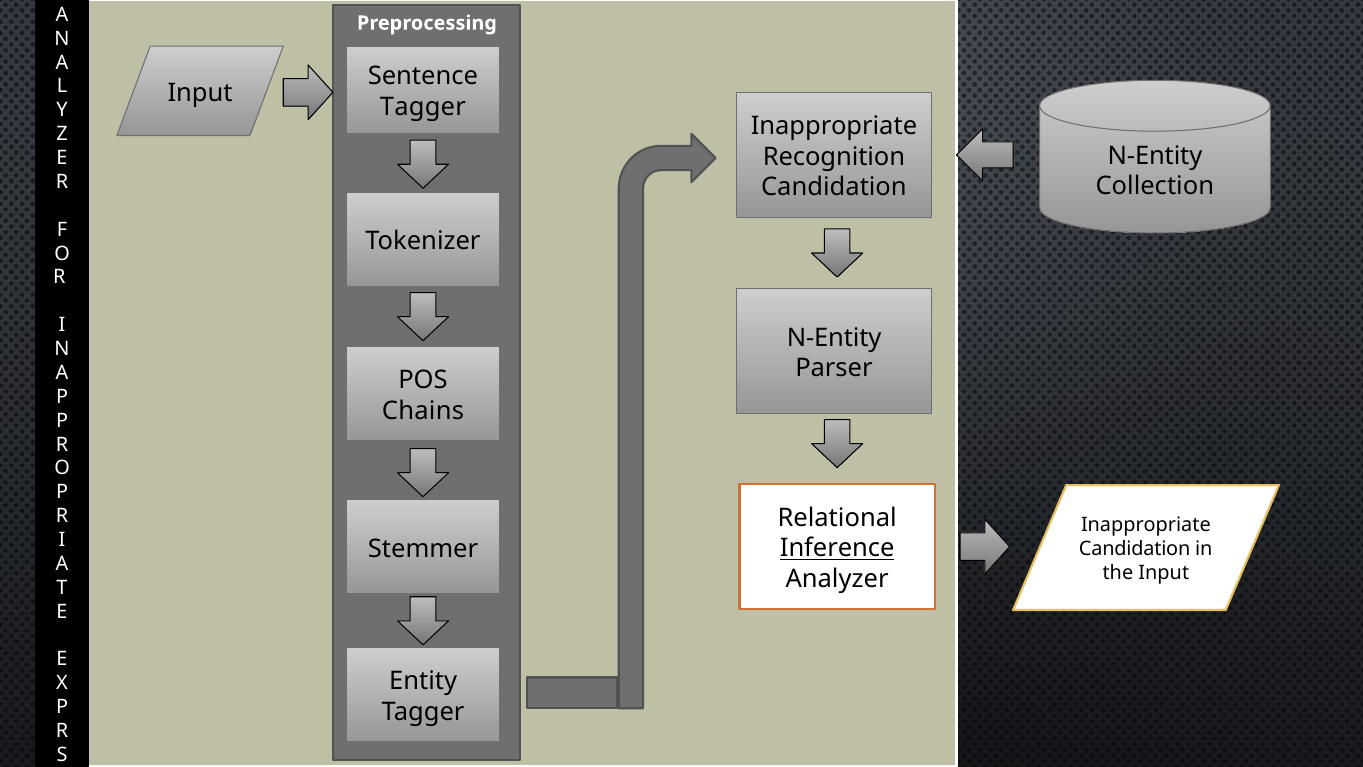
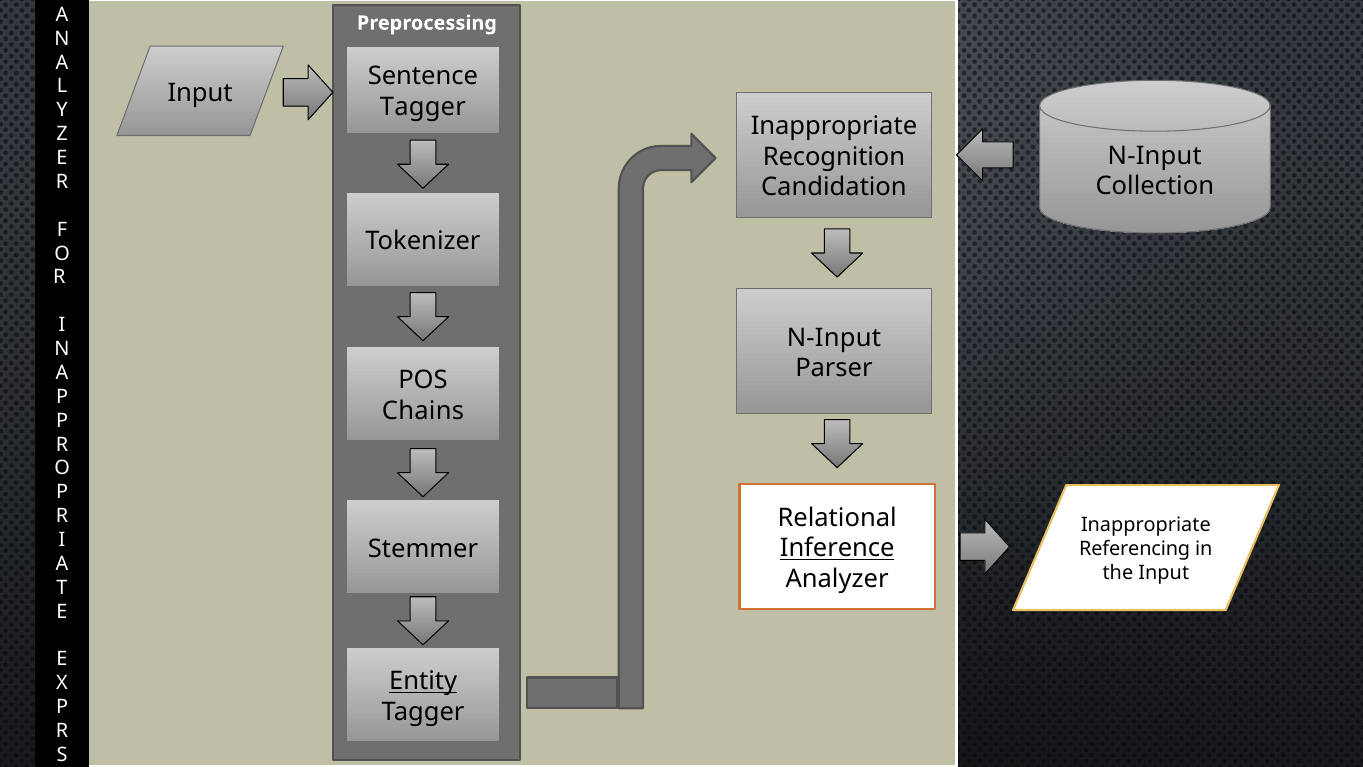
N-Entity at (1155, 156): N-Entity -> N-Input
N-Entity at (834, 337): N-Entity -> N-Input
Candidation at (1135, 549): Candidation -> Referencing
Entity underline: none -> present
